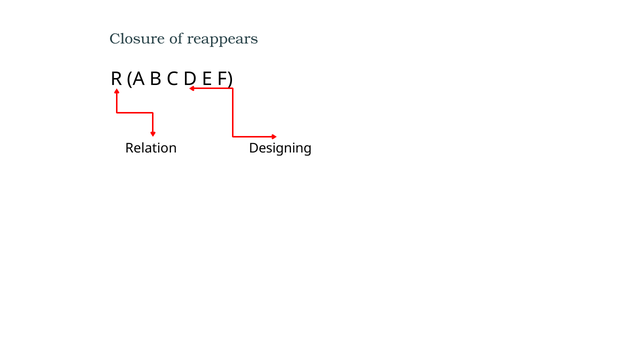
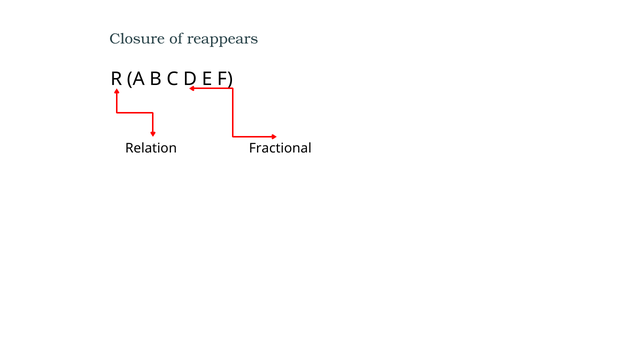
Designing: Designing -> Fractional
